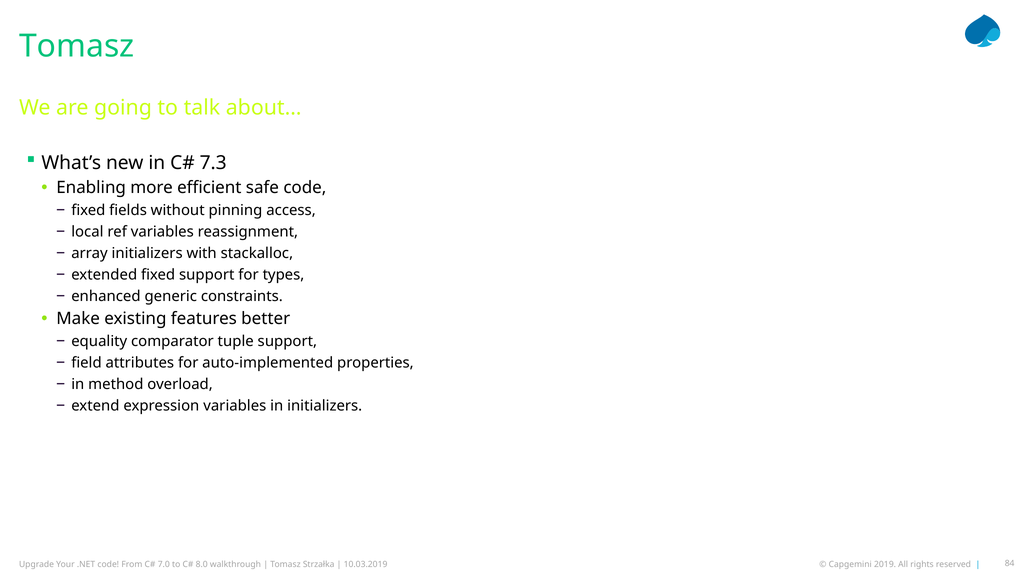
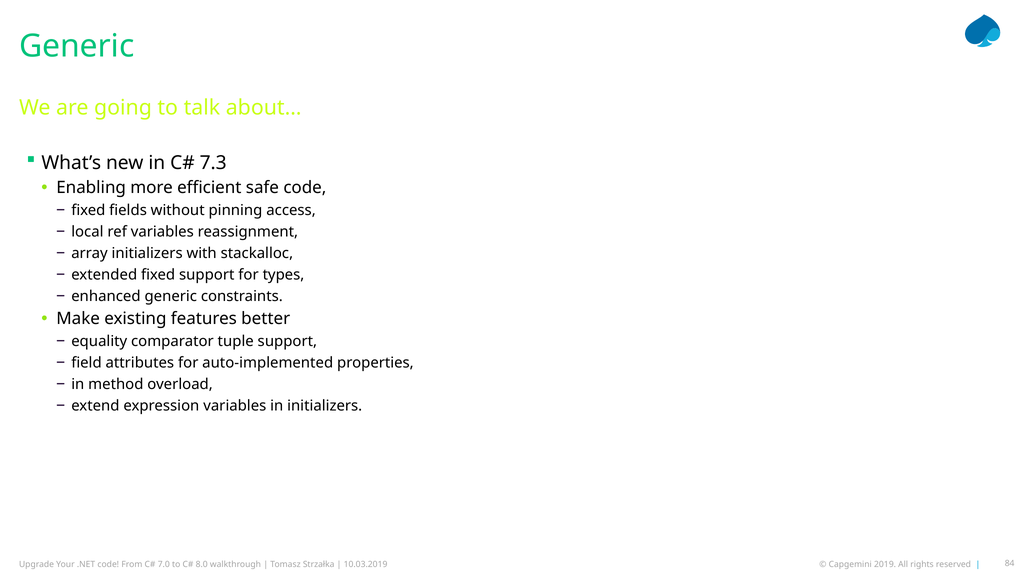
Tomasz at (77, 46): Tomasz -> Generic
